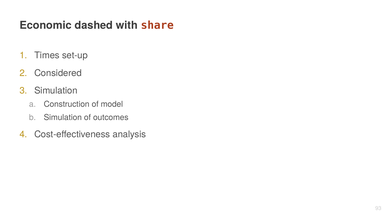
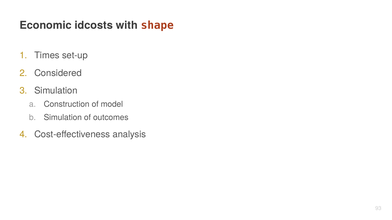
dashed: dashed -> idcosts
share: share -> shape
